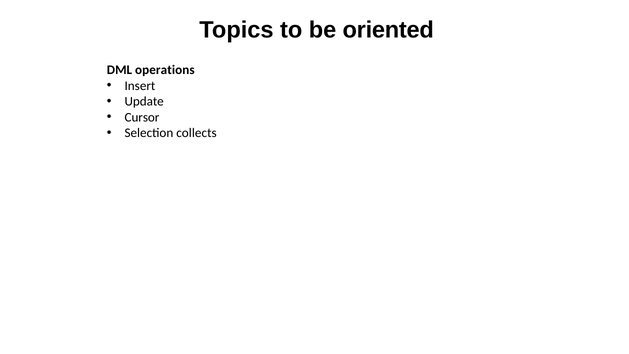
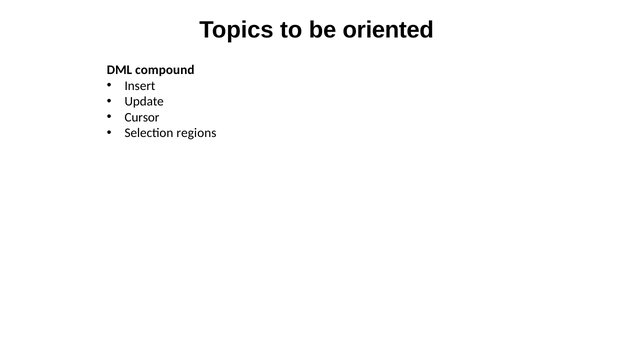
operations: operations -> compound
collects: collects -> regions
